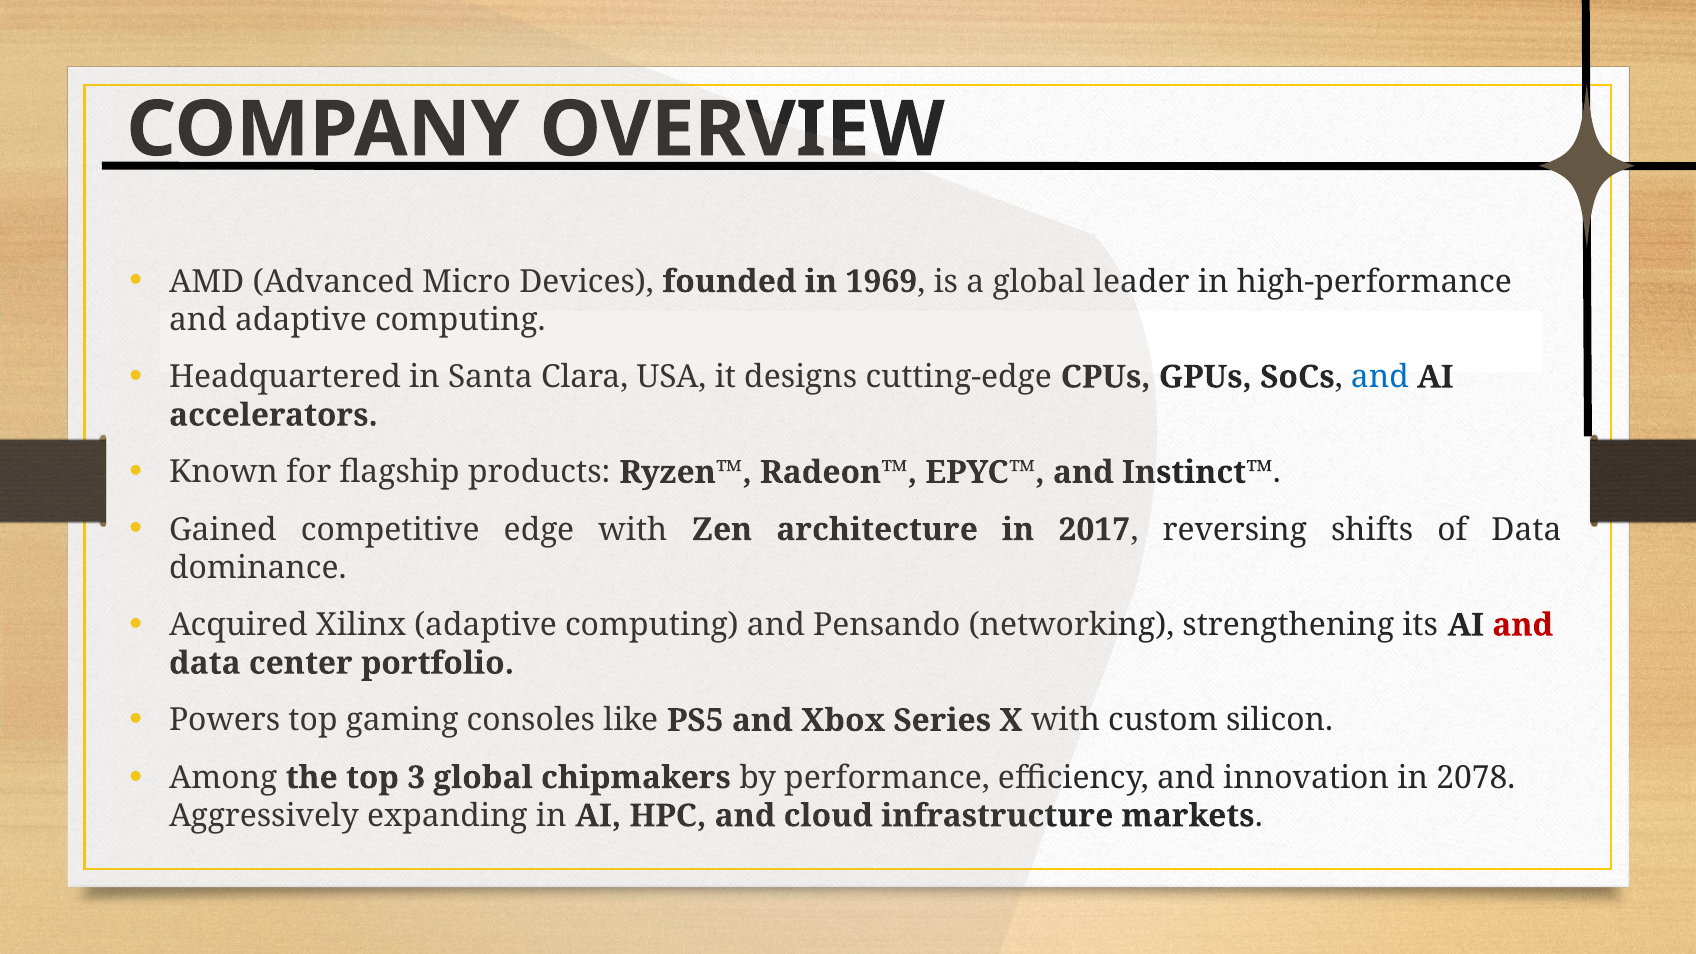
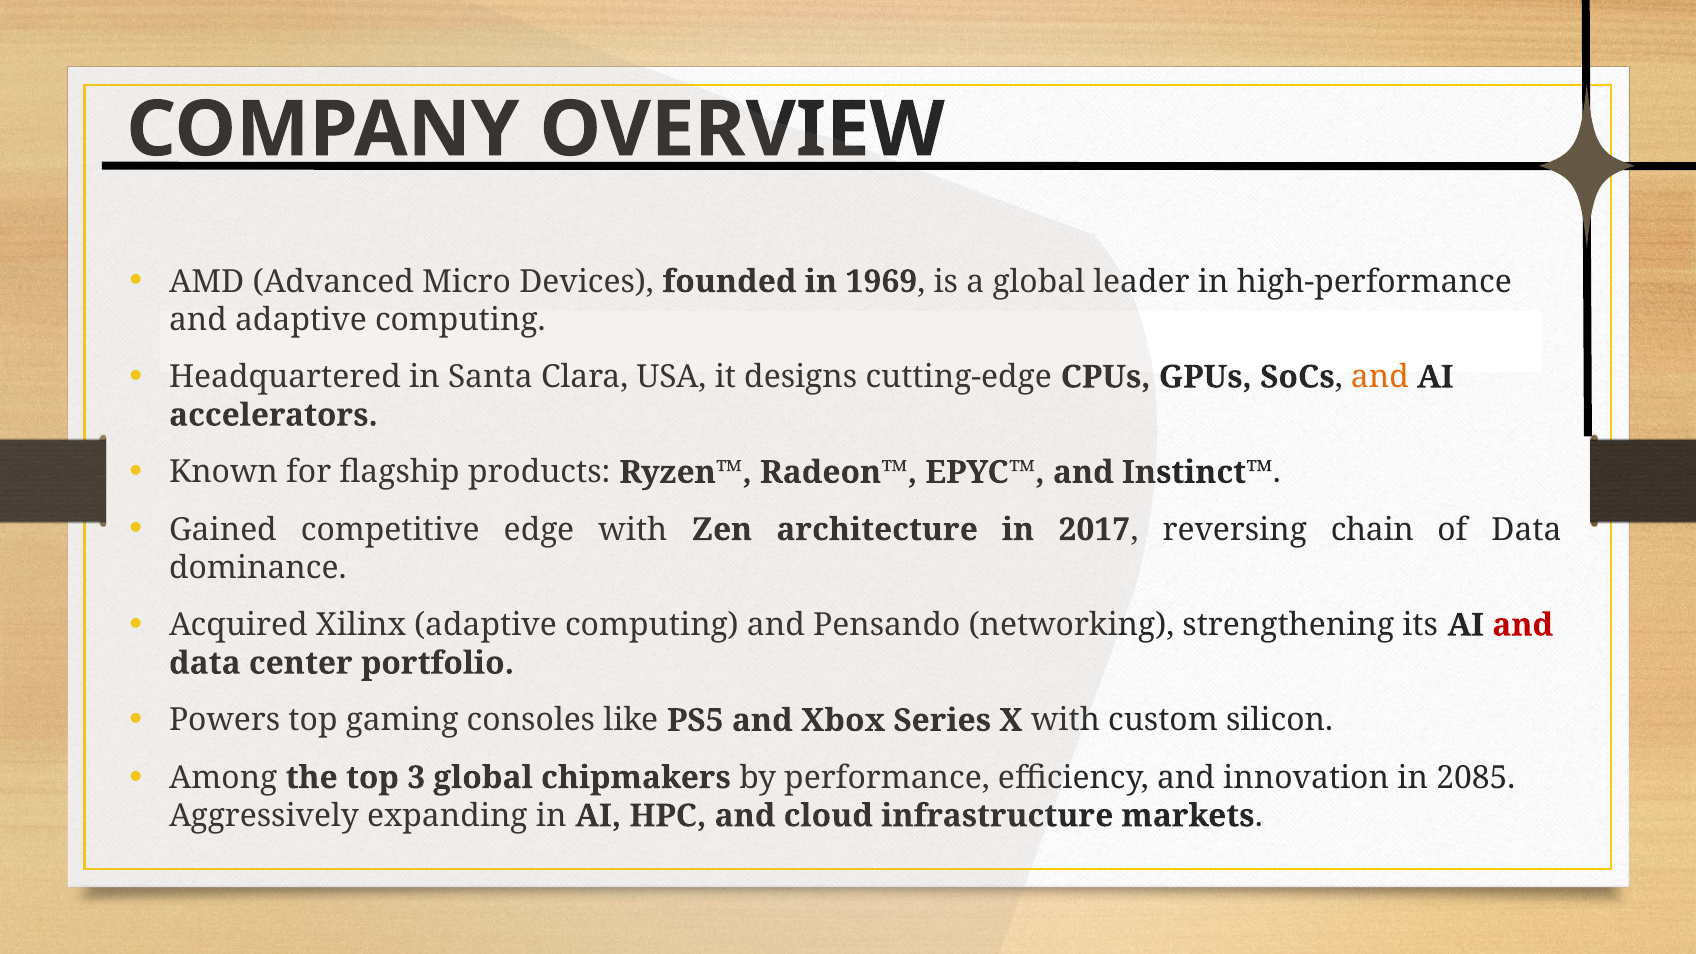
and at (1380, 377) colour: blue -> orange
shifts: shifts -> chain
2078: 2078 -> 2085
